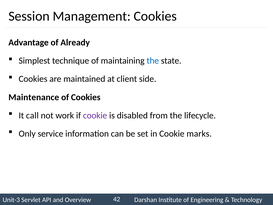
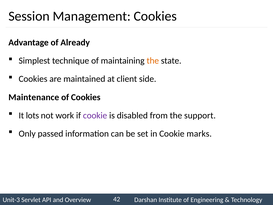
the at (153, 61) colour: blue -> orange
call: call -> lots
lifecycle: lifecycle -> support
service: service -> passed
